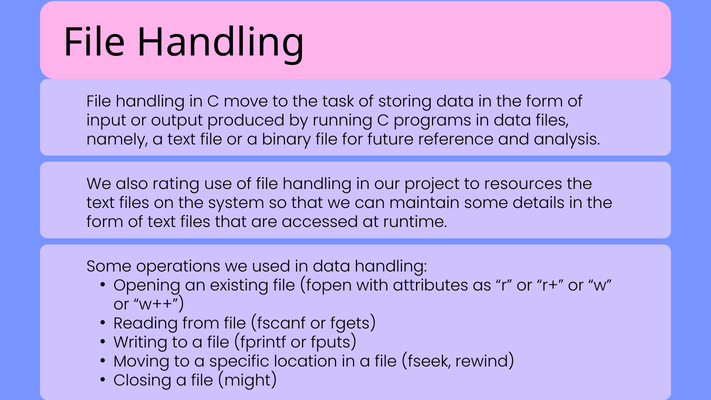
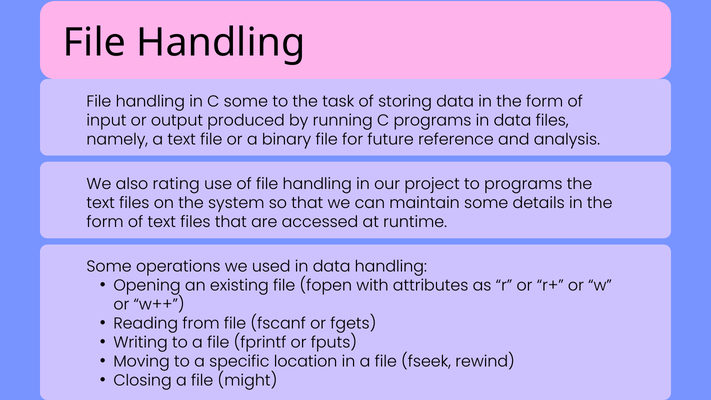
C move: move -> some
to resources: resources -> programs
